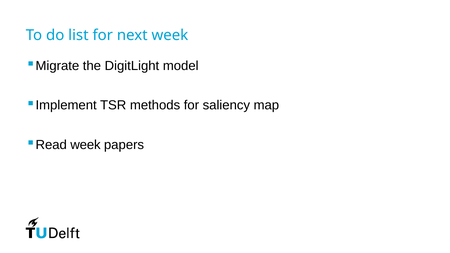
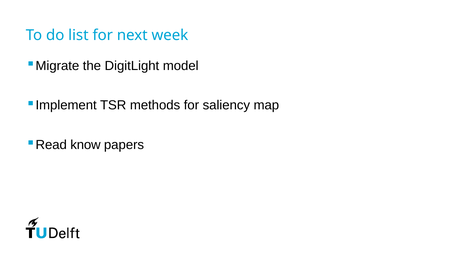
week at (85, 145): week -> know
